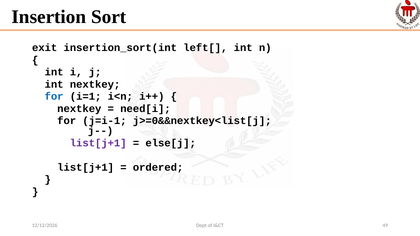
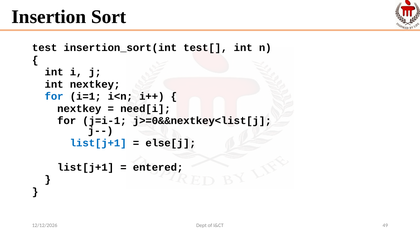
exit: exit -> test
left[: left[ -> test[
list[j+1 at (98, 143) colour: purple -> blue
ordered: ordered -> entered
